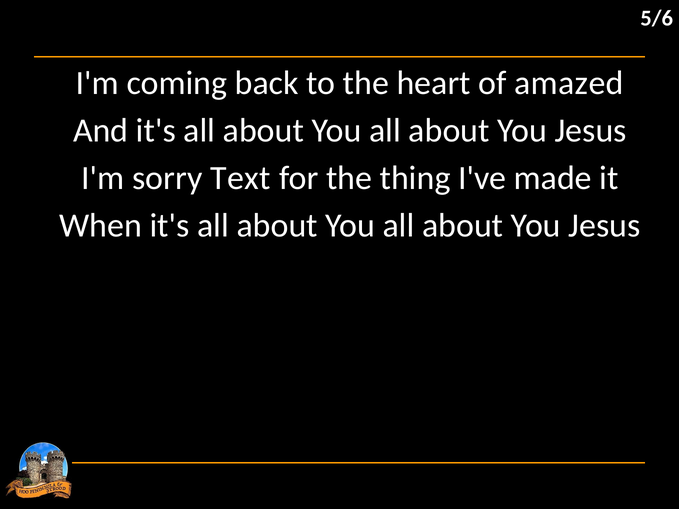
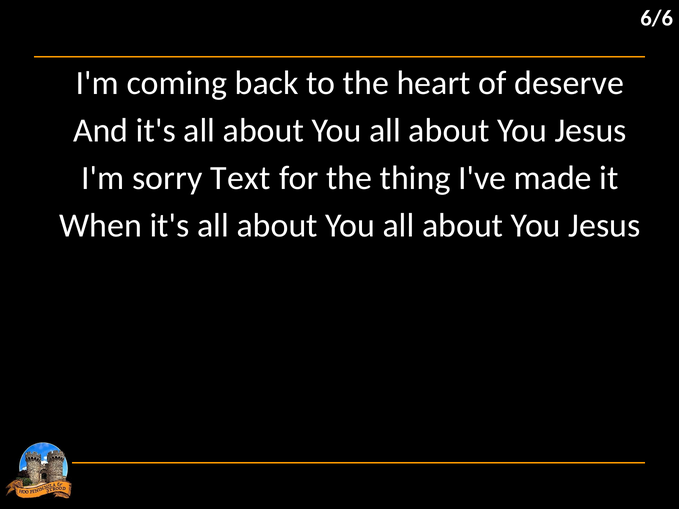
5/6: 5/6 -> 6/6
amazed: amazed -> deserve
